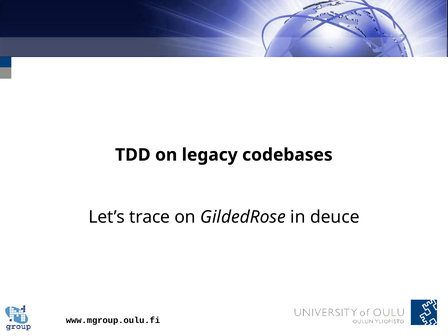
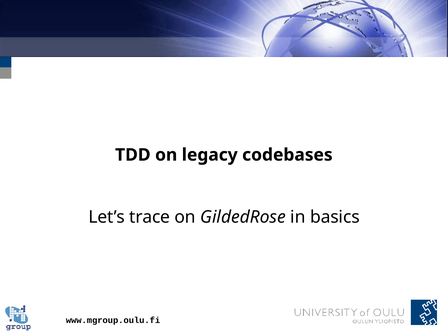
deuce: deuce -> basics
